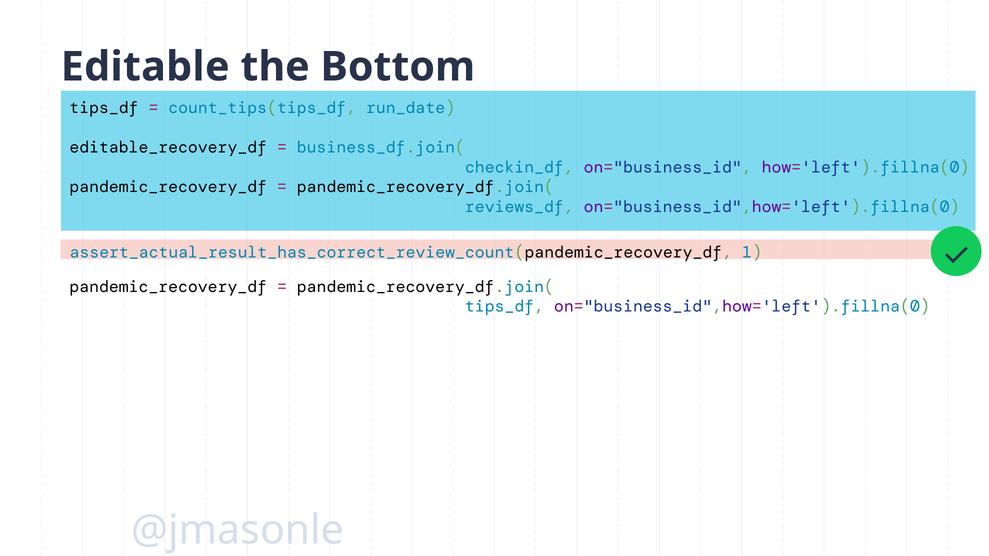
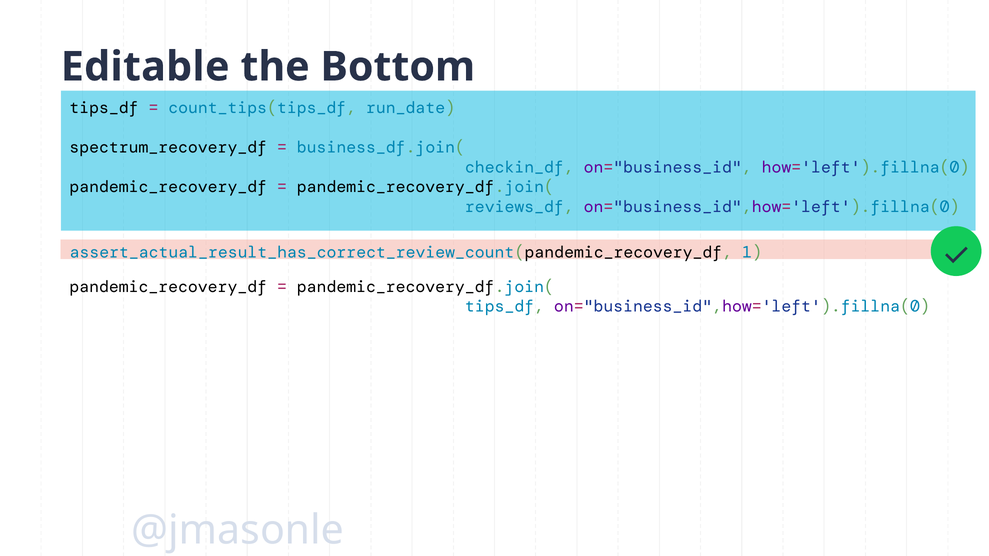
editable_recovery_df: editable_recovery_df -> spectrum_recovery_df
